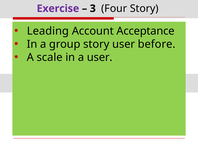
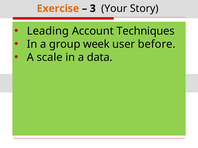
Exercise colour: purple -> orange
Four: Four -> Your
Acceptance: Acceptance -> Techniques
group story: story -> week
a user: user -> data
